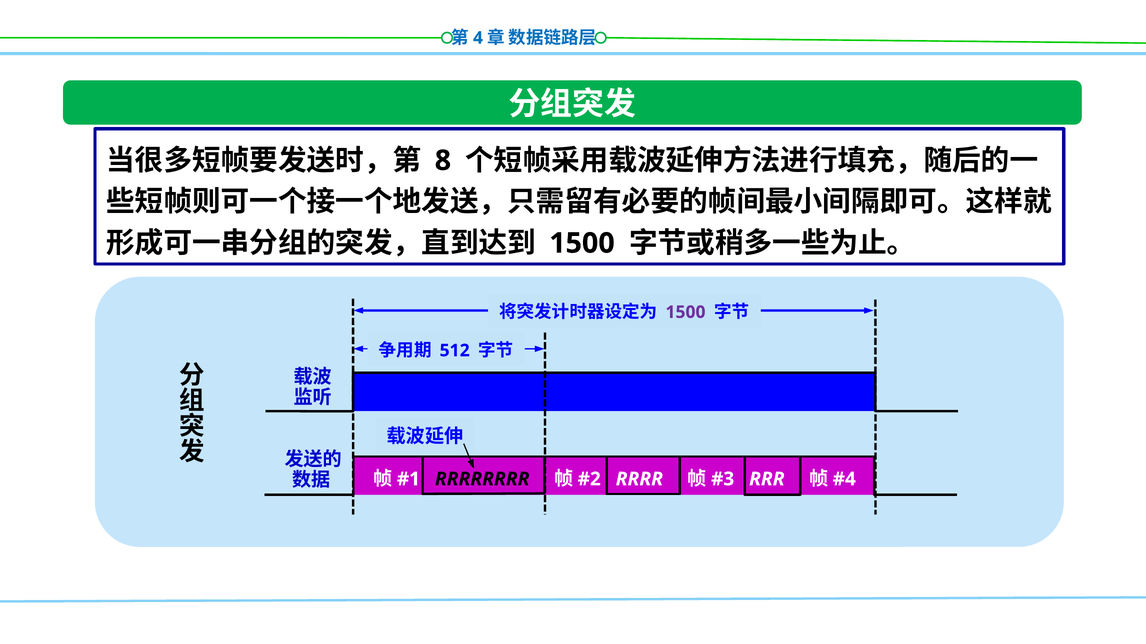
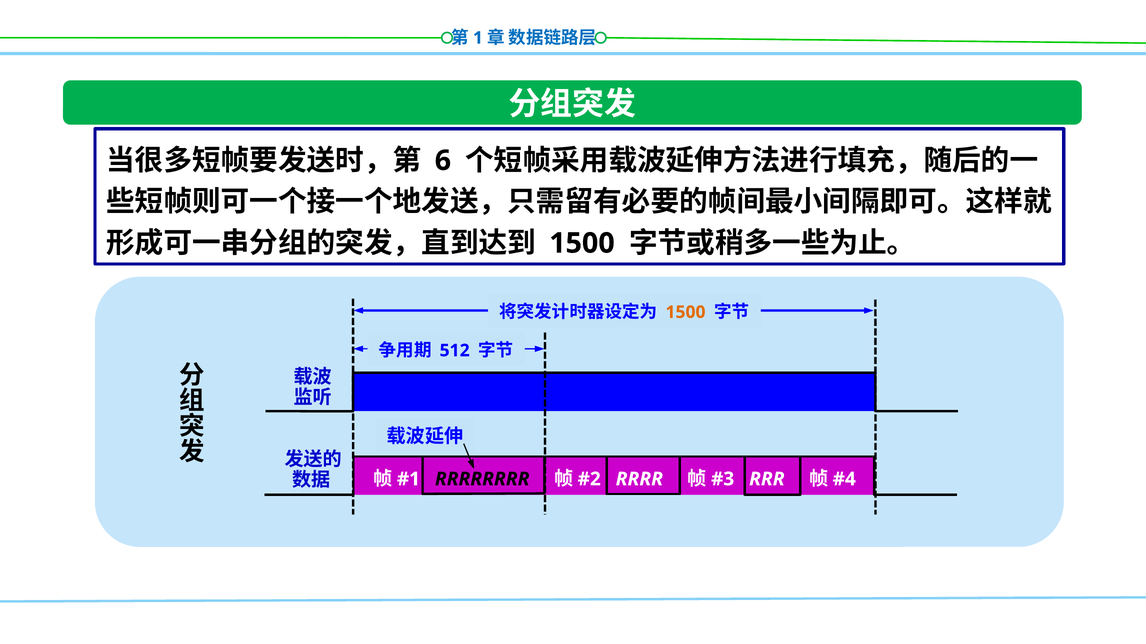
4: 4 -> 1
8: 8 -> 6
1500 at (685, 312) colour: purple -> orange
